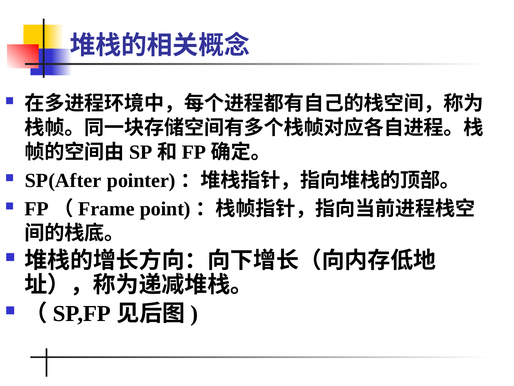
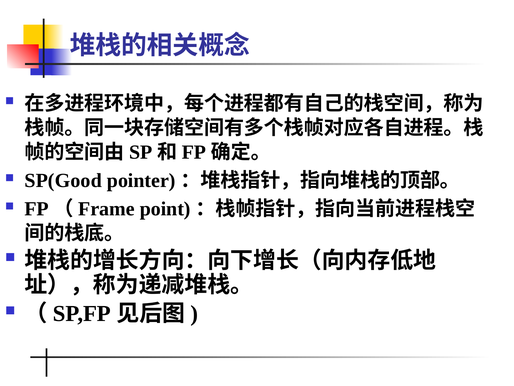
SP(After: SP(After -> SP(Good
